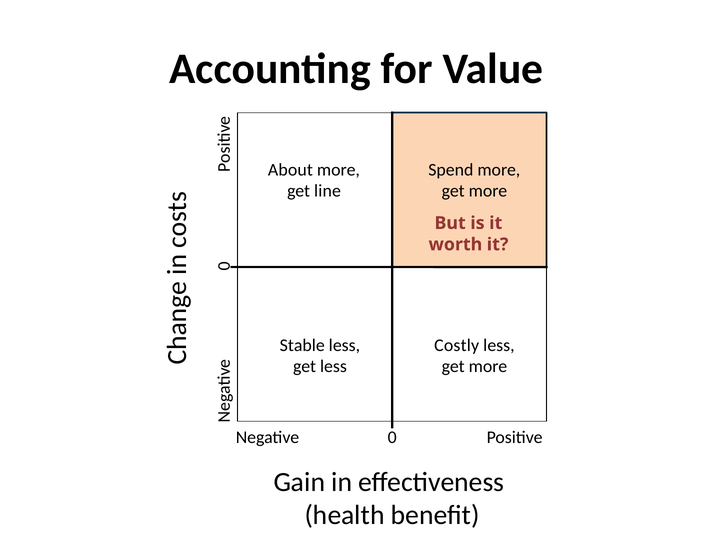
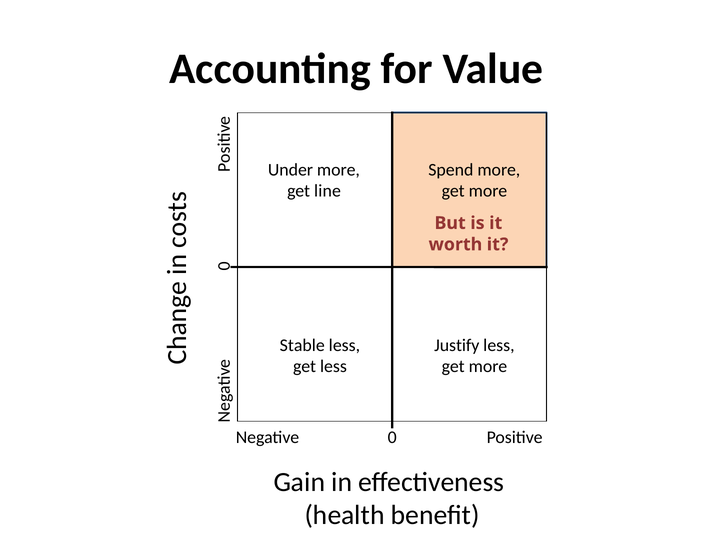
About: About -> Under
Costly: Costly -> Justify
